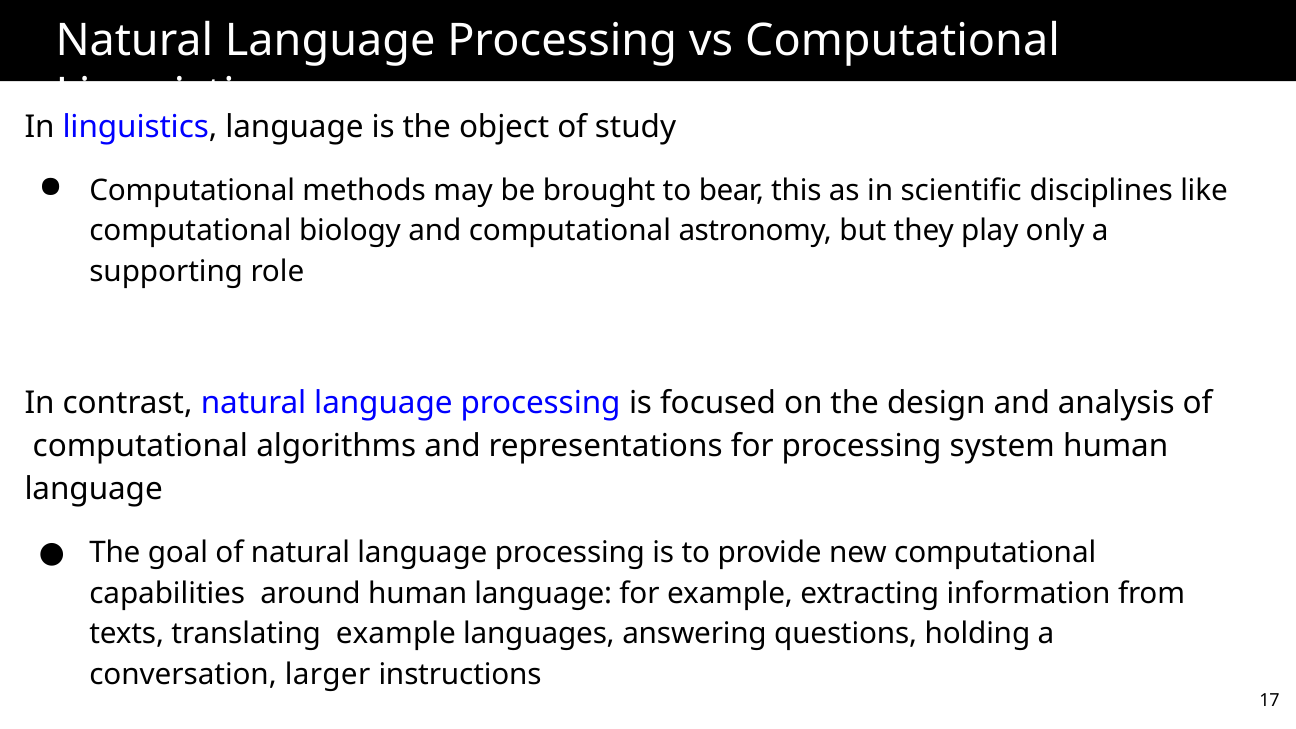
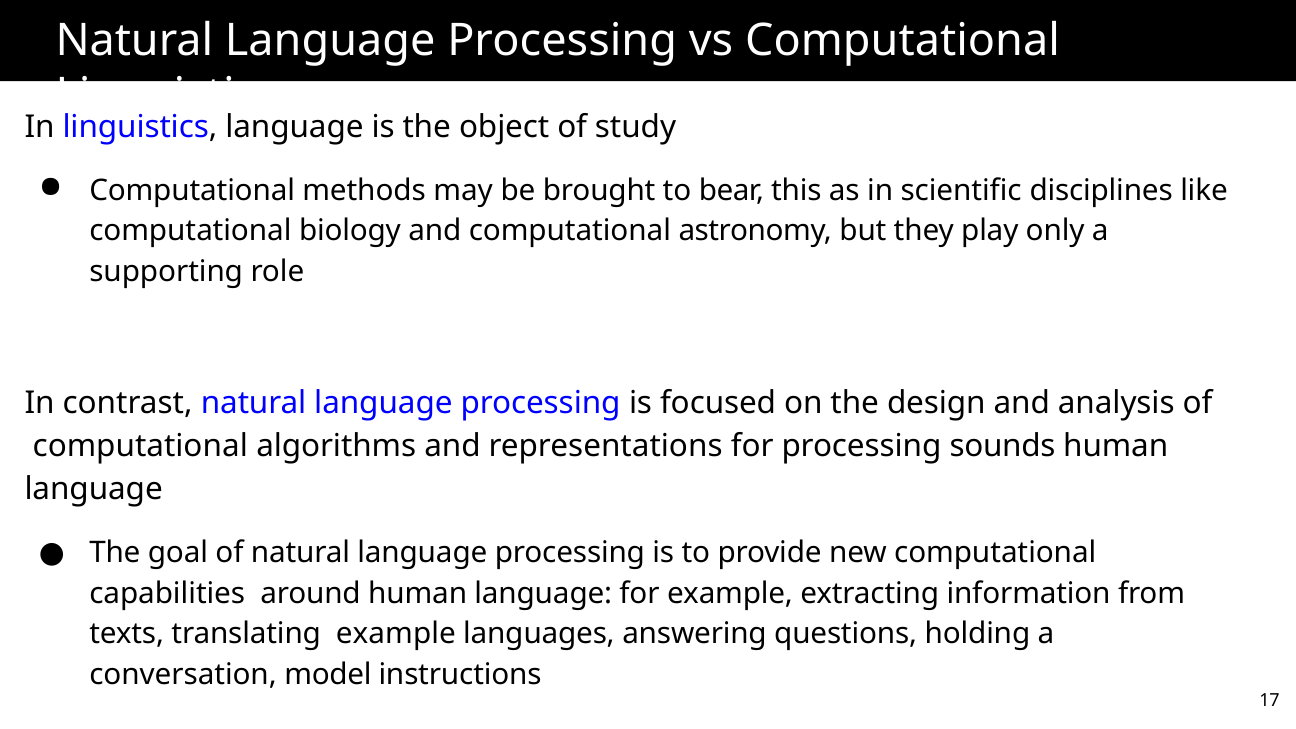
system: system -> sounds
larger: larger -> model
